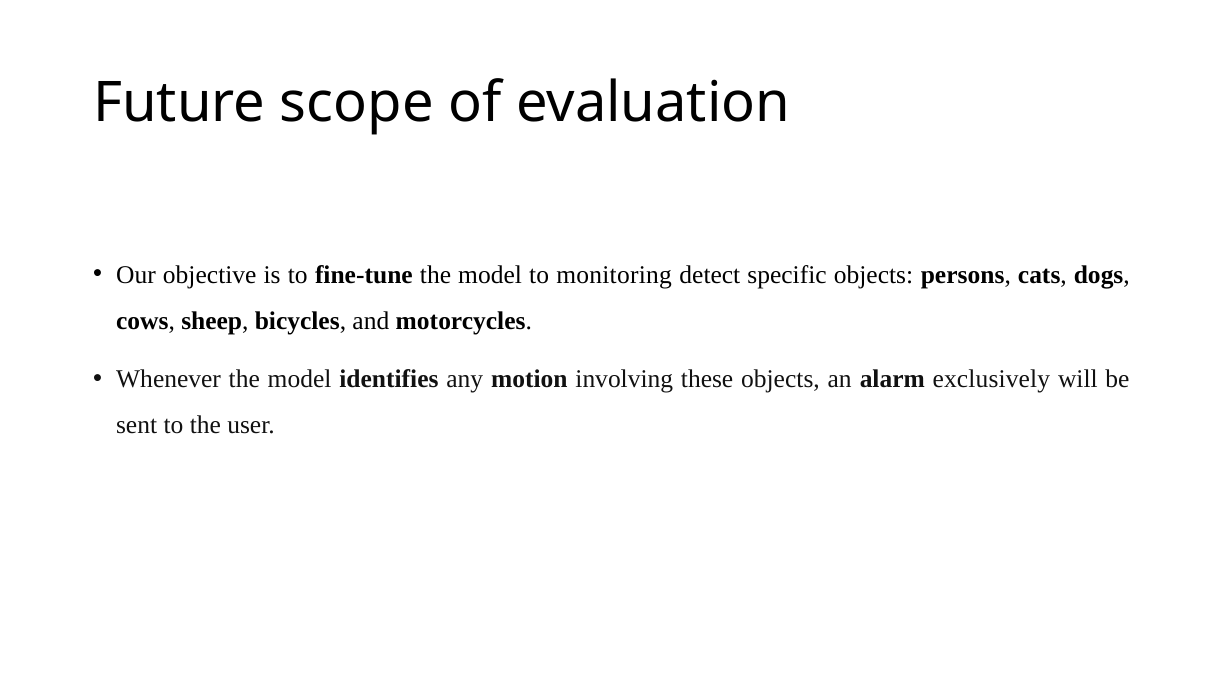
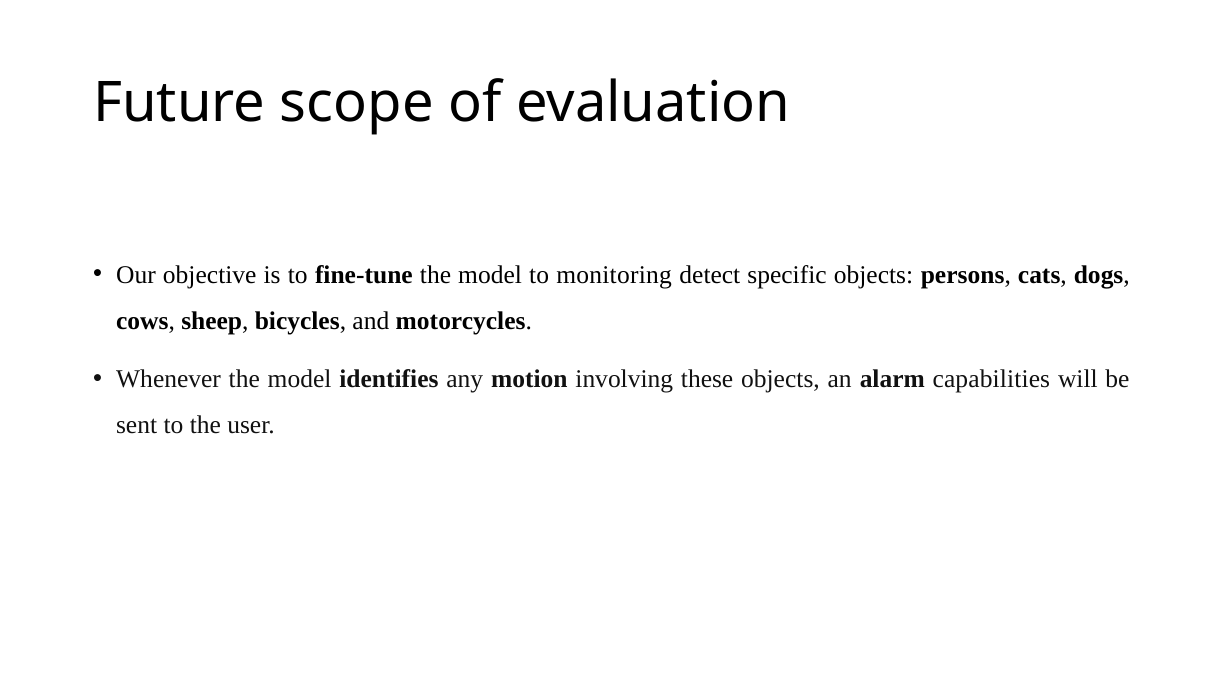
exclusively: exclusively -> capabilities
